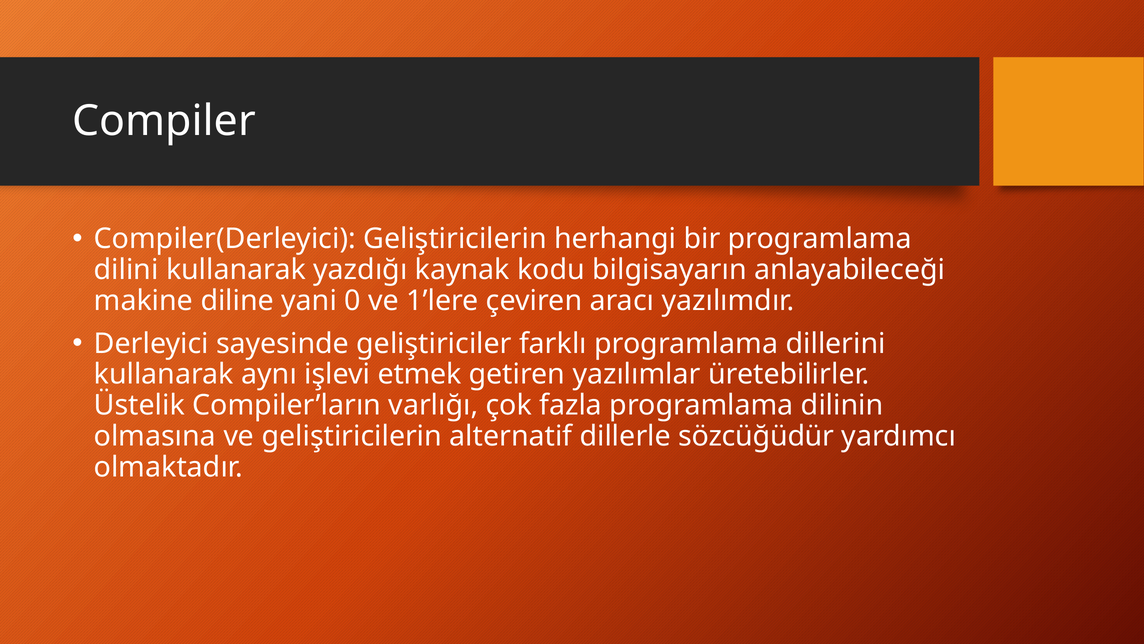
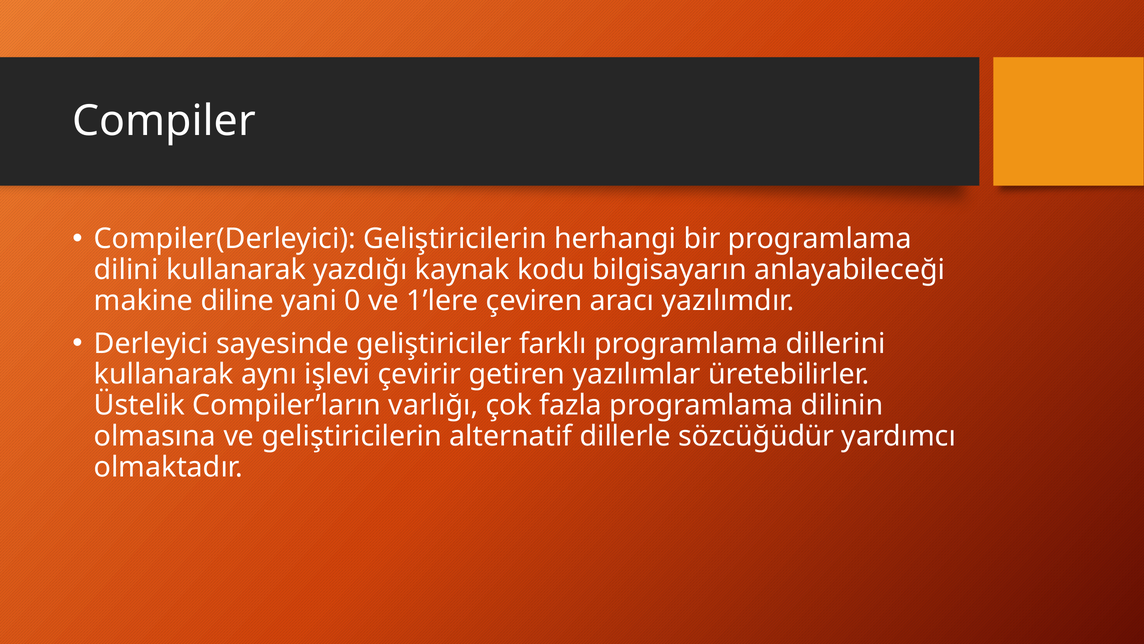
etmek: etmek -> çevirir
